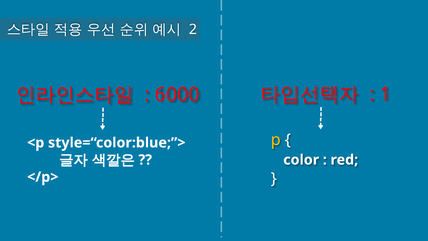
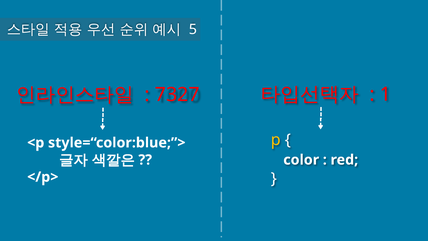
2: 2 -> 5
6000: 6000 -> 7327
